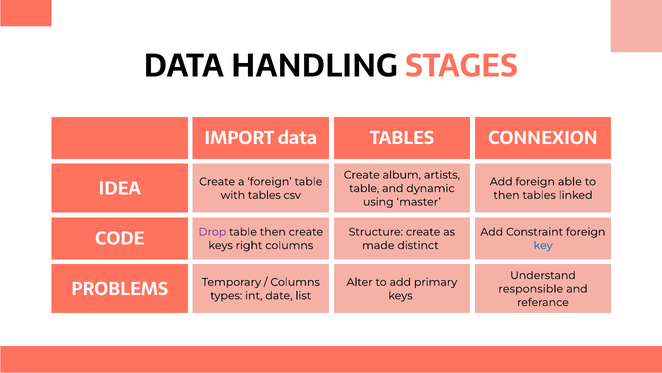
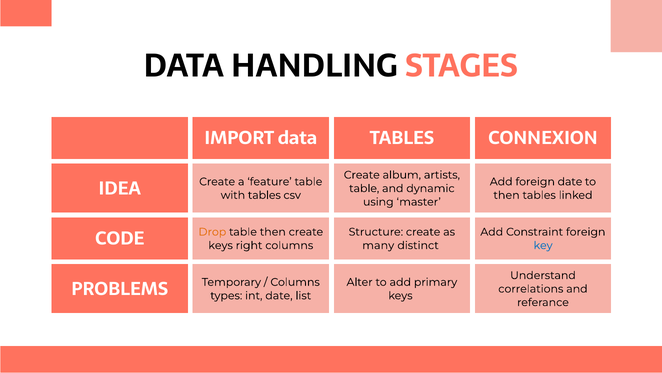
foreign able: able -> date
a foreign: foreign -> feature
Drop colour: purple -> orange
made: made -> many
responsible: responsible -> correlations
